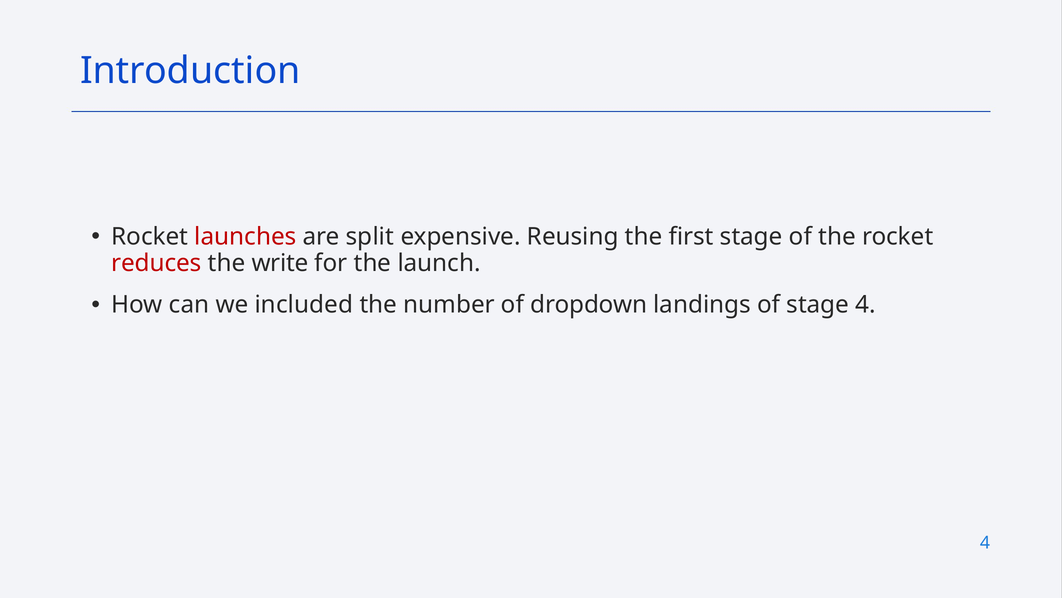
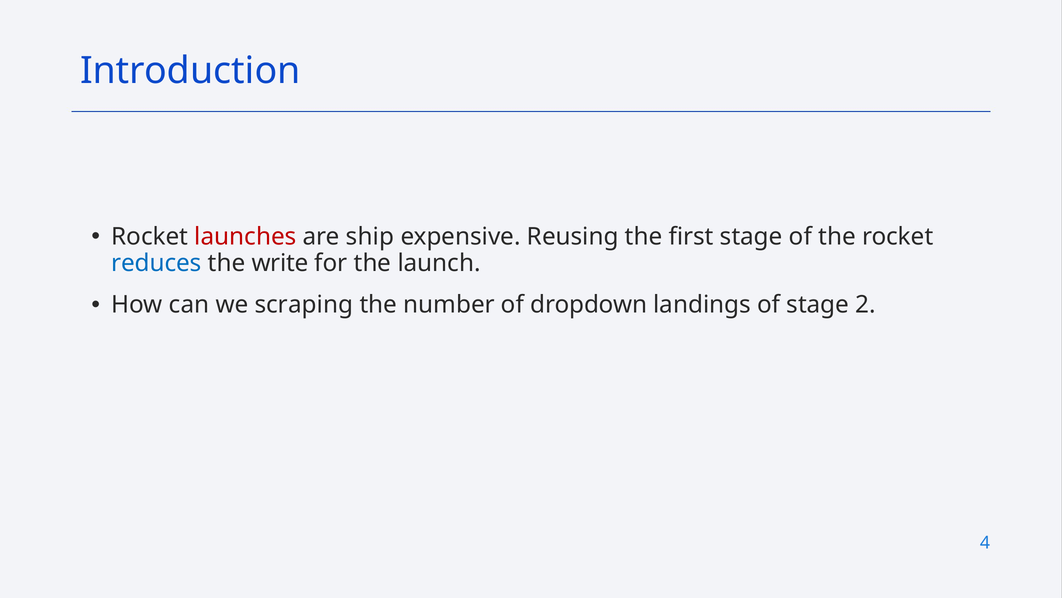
split: split -> ship
reduces colour: red -> blue
included: included -> scraping
stage 4: 4 -> 2
